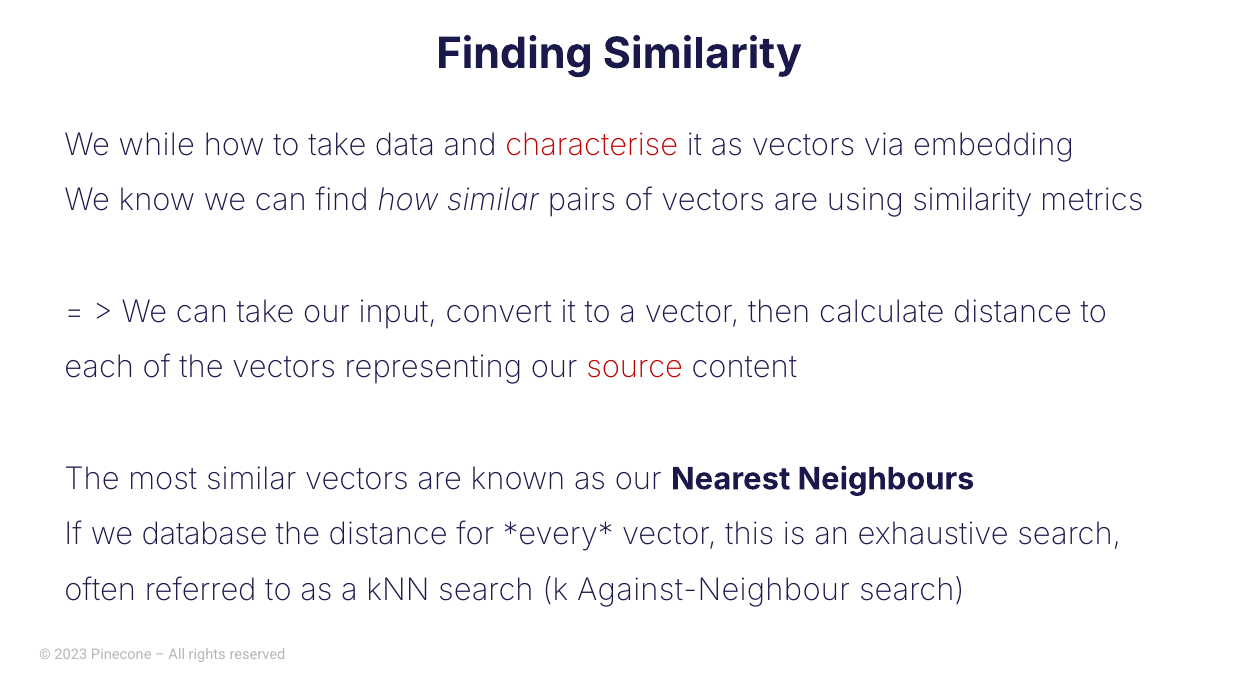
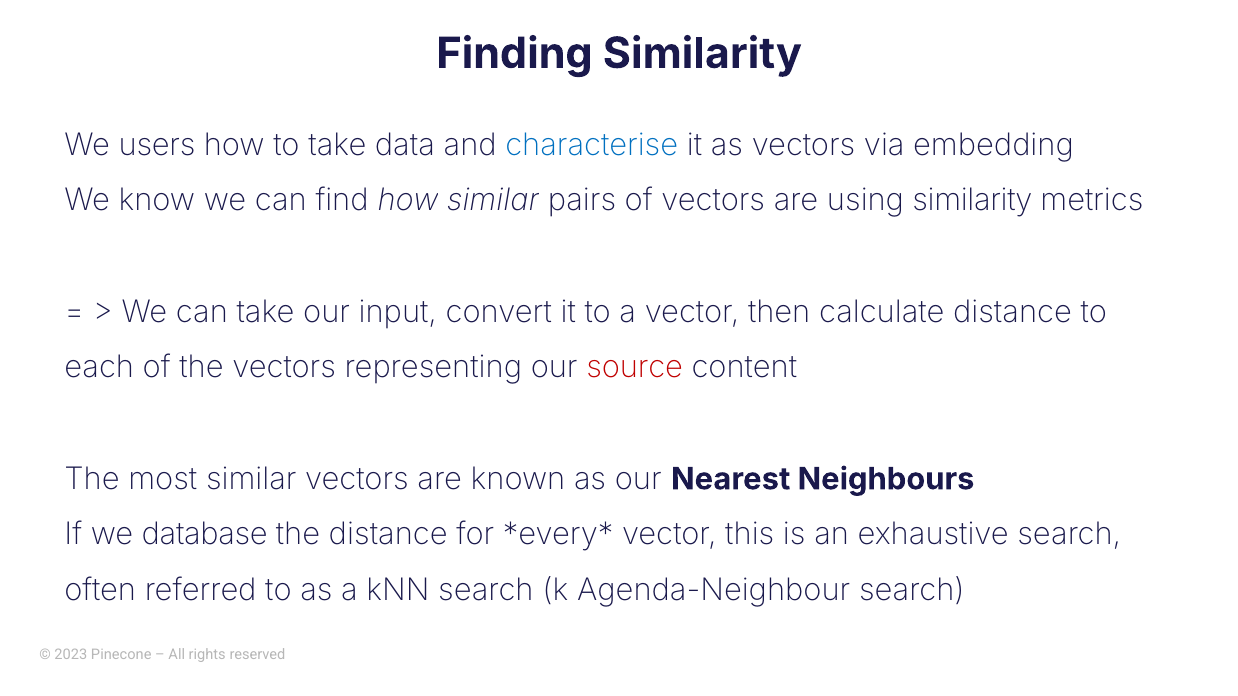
while: while -> users
characterise colour: red -> blue
Against-Neighbour: Against-Neighbour -> Agenda-Neighbour
